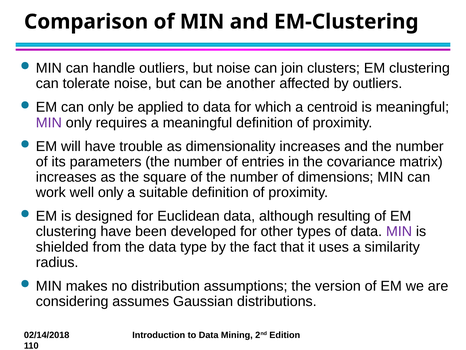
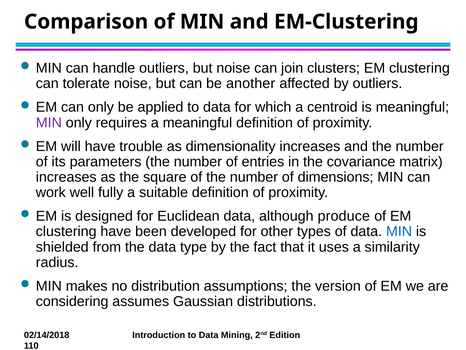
well only: only -> fully
resulting: resulting -> produce
MIN at (399, 231) colour: purple -> blue
